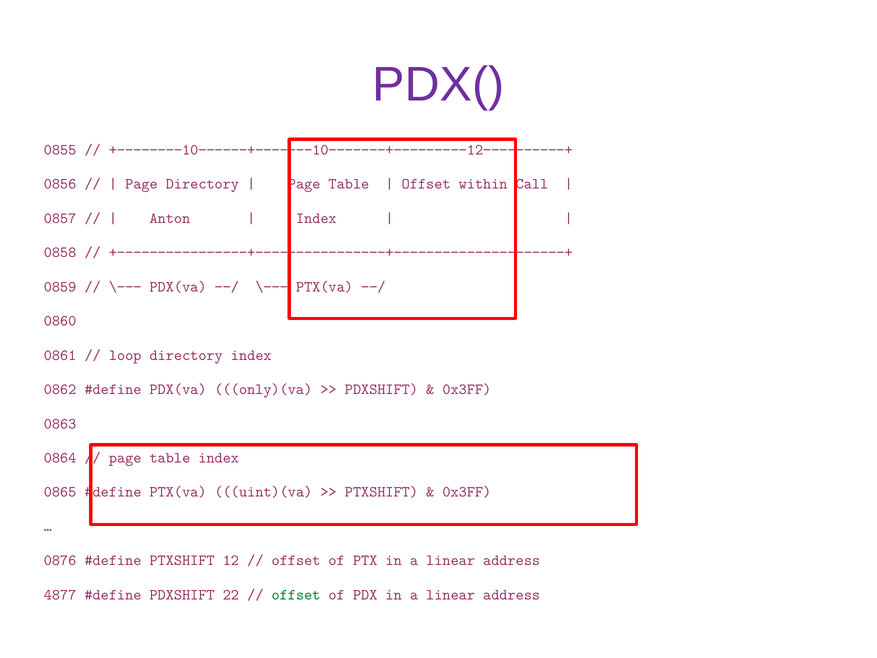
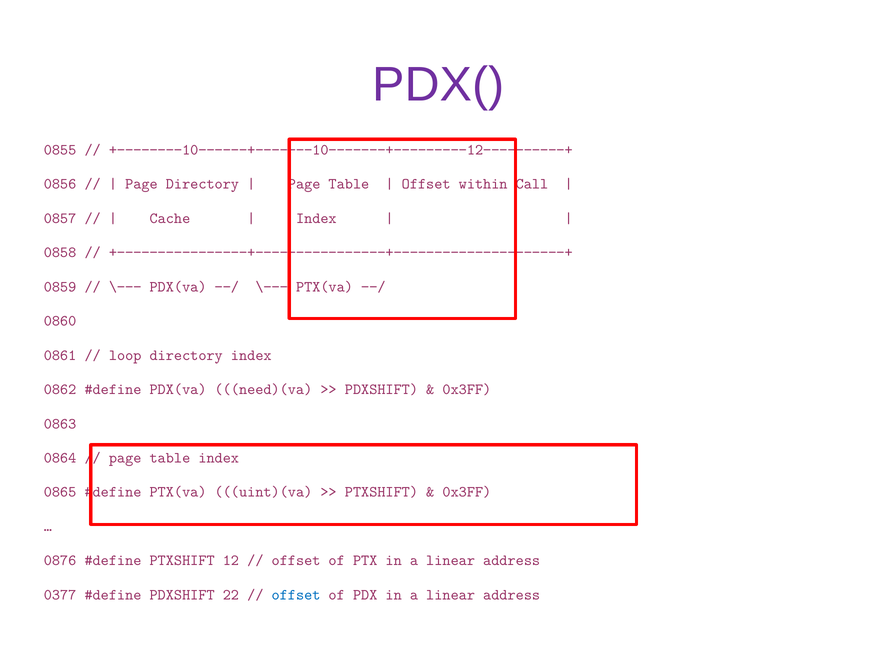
Anton: Anton -> Cache
only)(va: only)(va -> need)(va
4877: 4877 -> 0377
offset at (296, 594) colour: green -> blue
